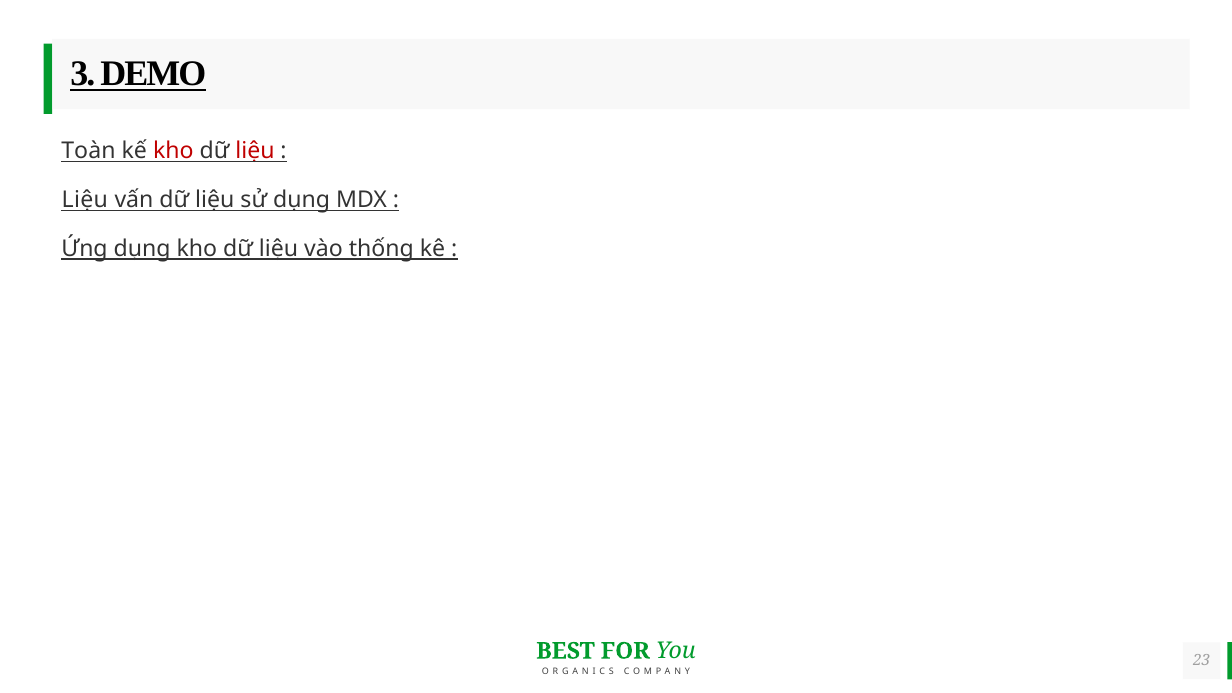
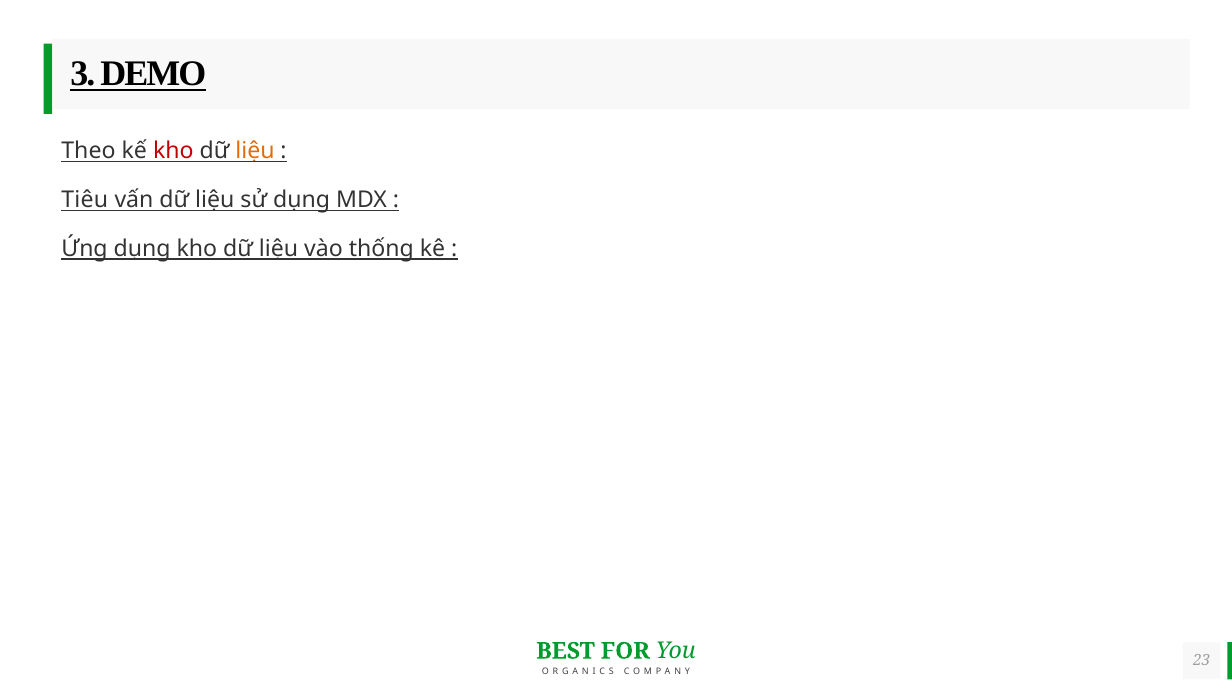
Toàn: Toàn -> Theo
liệu at (255, 151) colour: red -> orange
Liệu at (85, 200): Liệu -> Tiêu
